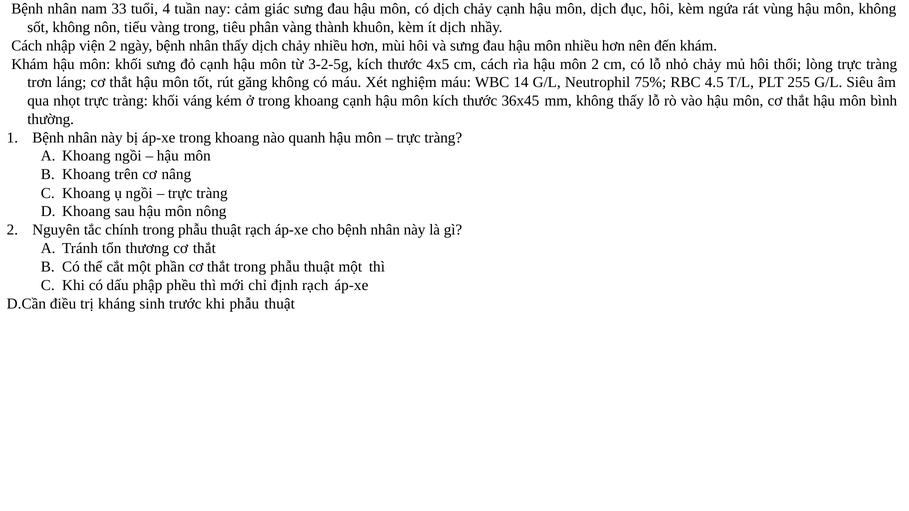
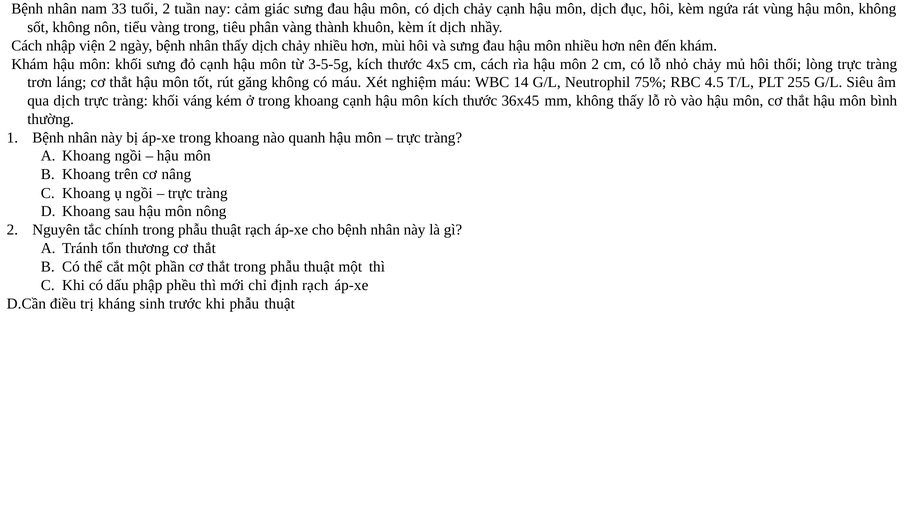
tuổi 4: 4 -> 2
3-2-5g: 3-2-5g -> 3-5-5g
qua nhọt: nhọt -> dịch
